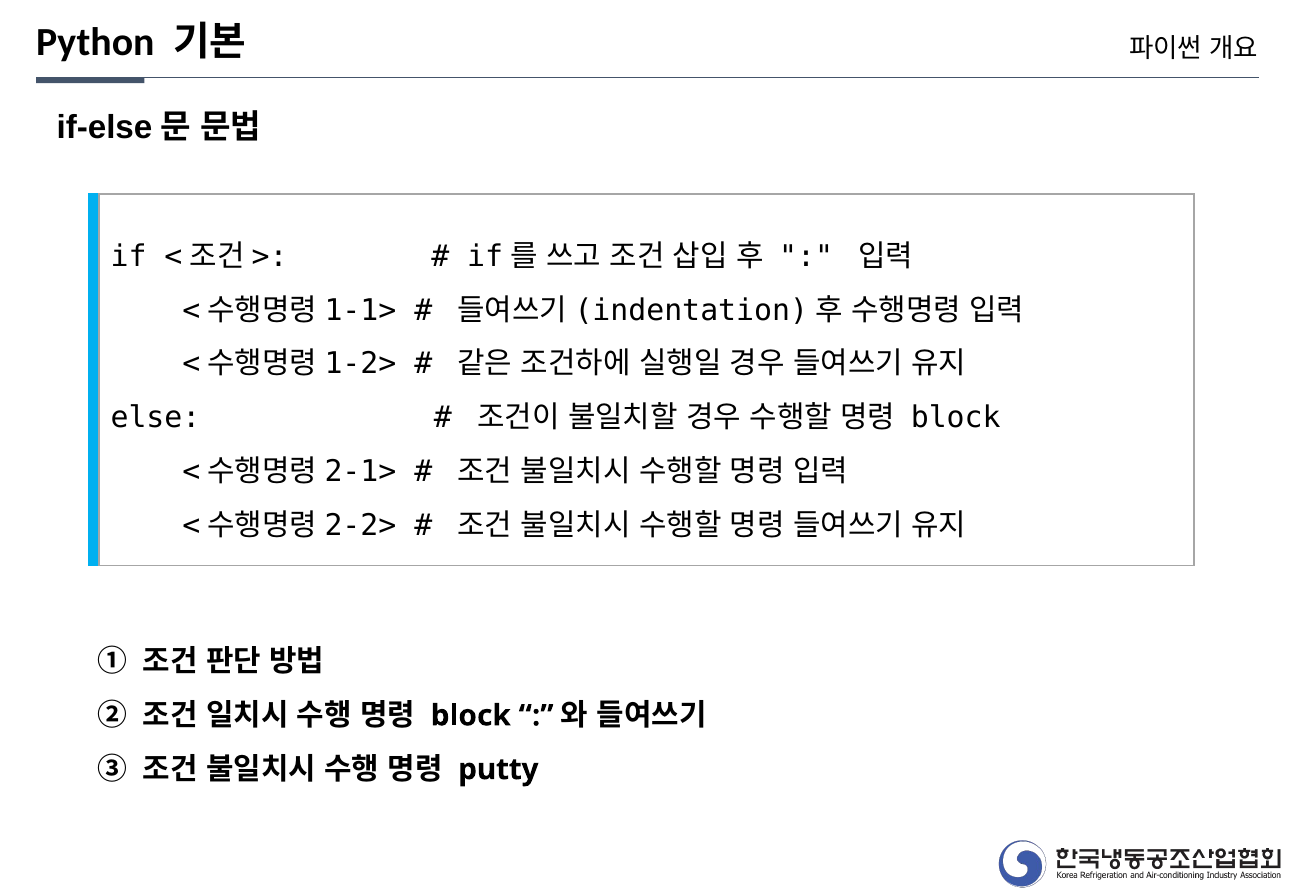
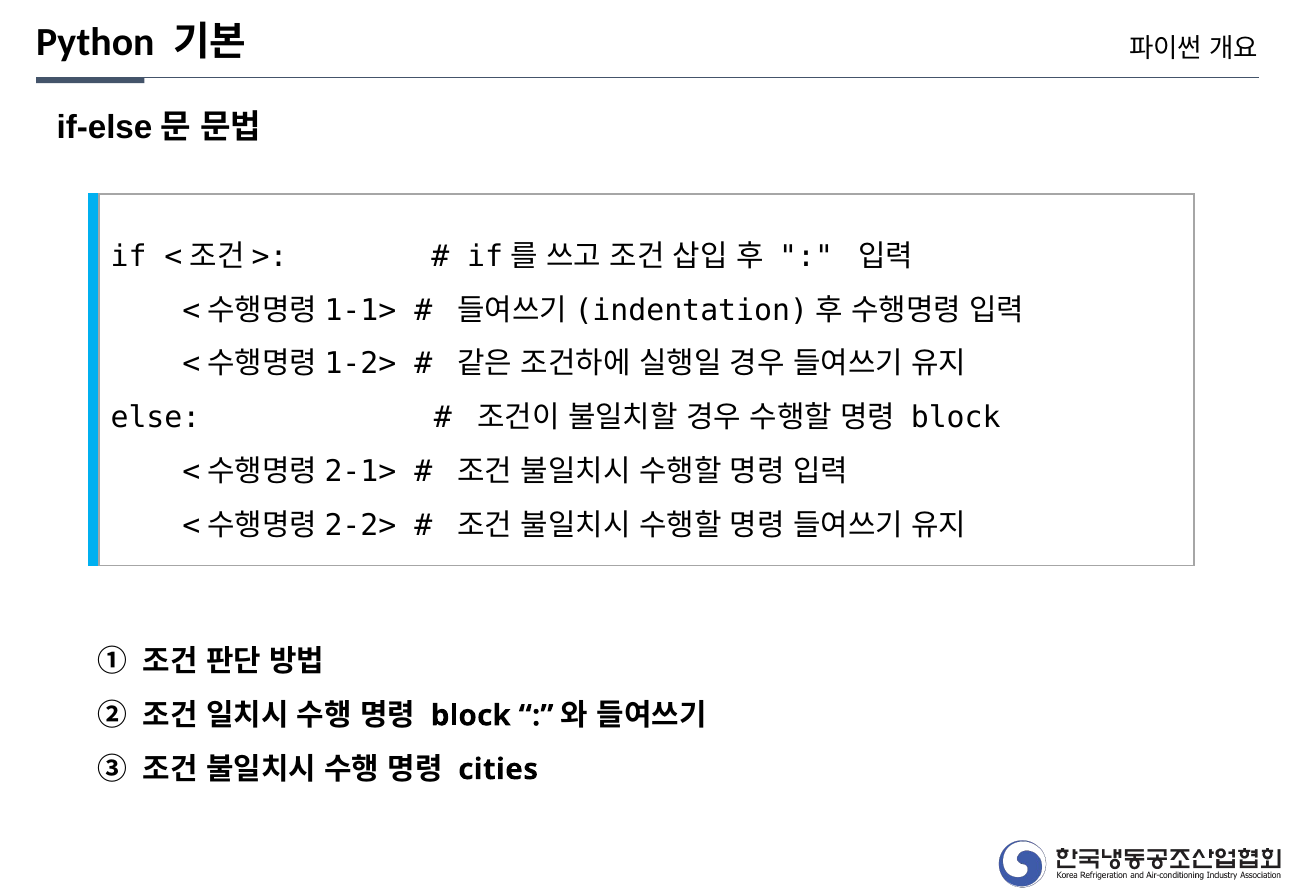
putty: putty -> cities
